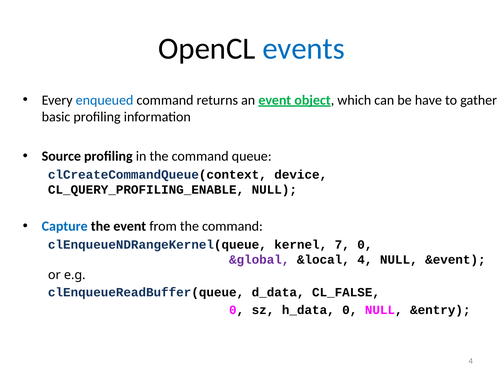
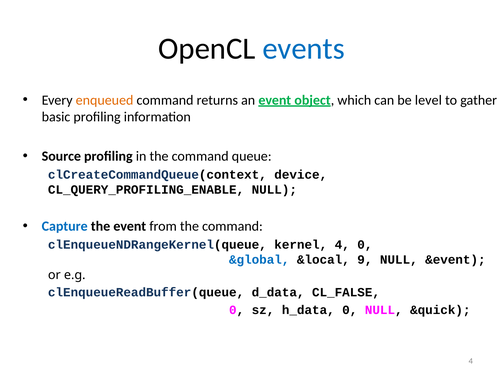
enqueued colour: blue -> orange
have: have -> level
kernel 7: 7 -> 4
&global colour: purple -> blue
&local 4: 4 -> 9
&entry: &entry -> &quick
